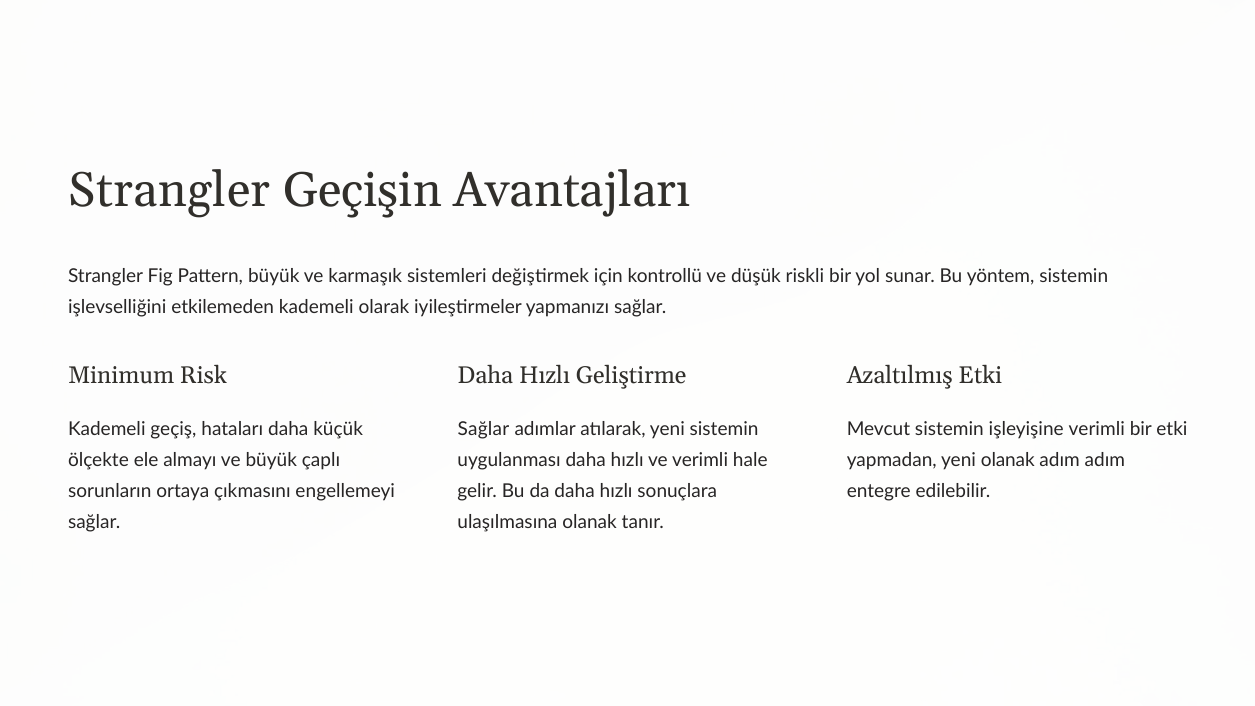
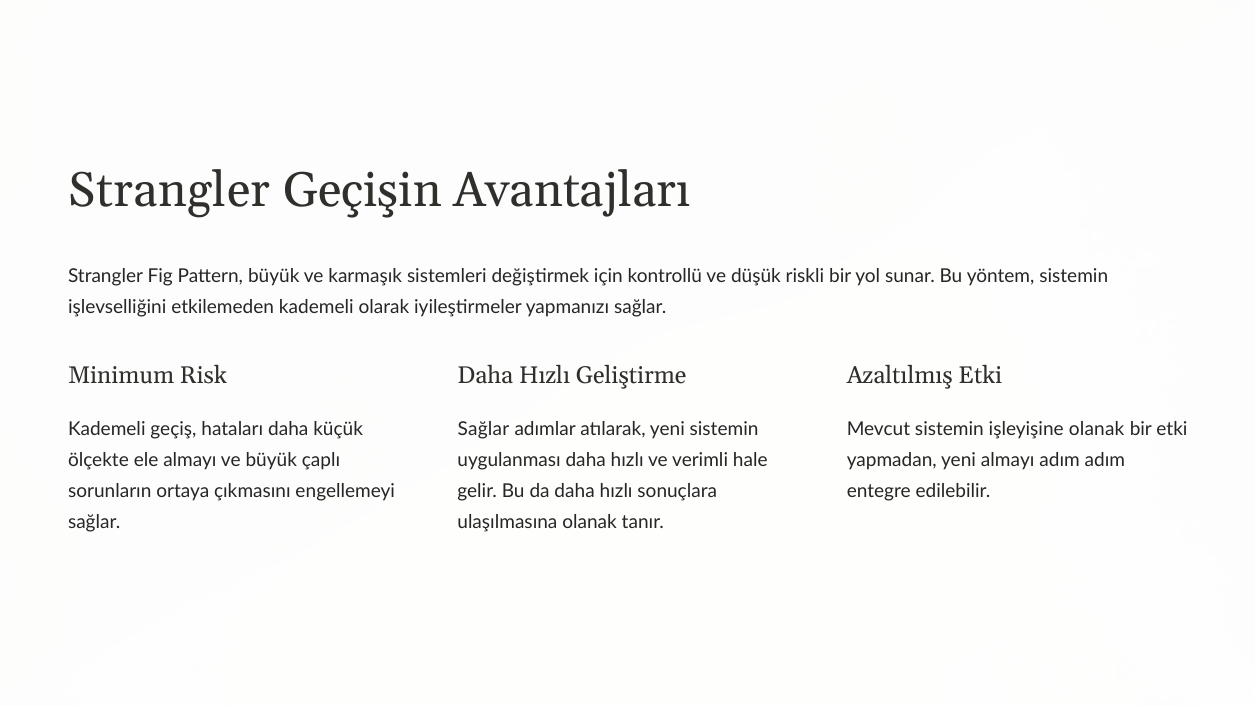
işleyişine verimli: verimli -> olanak
yeni olanak: olanak -> almayı
